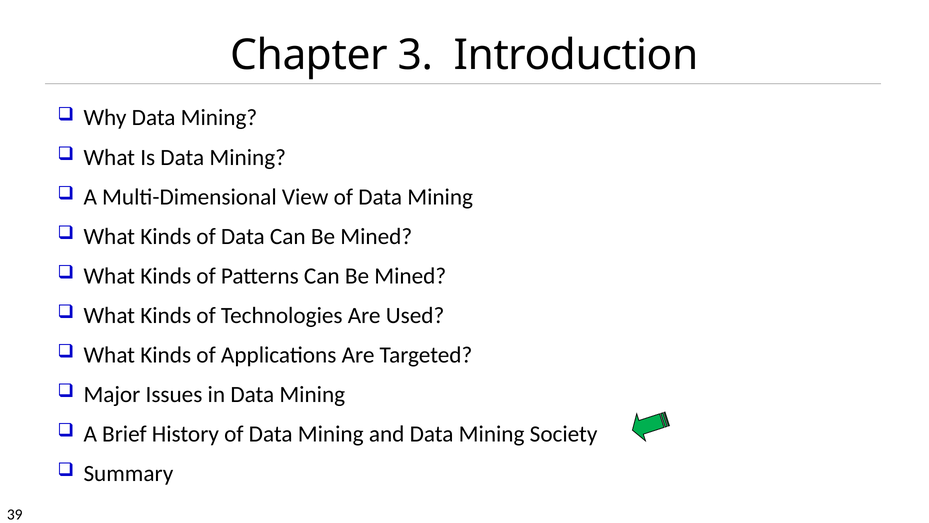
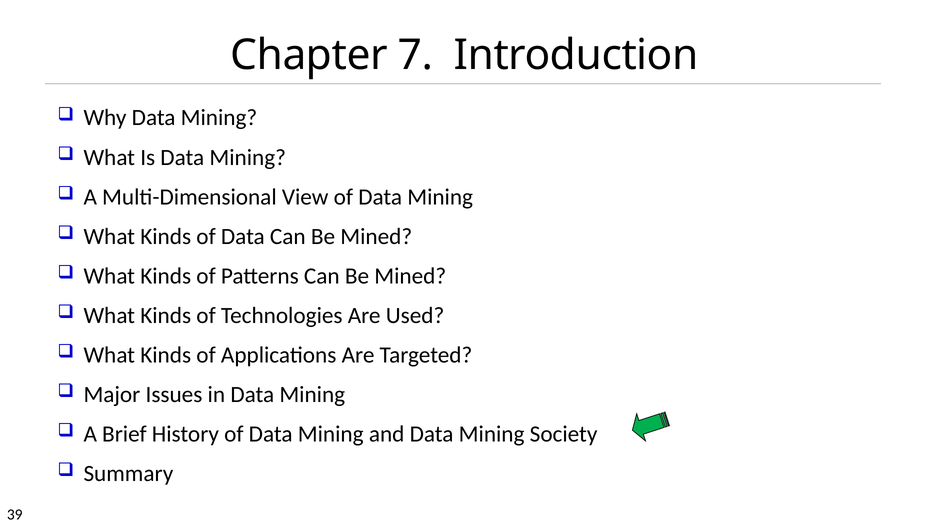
3: 3 -> 7
